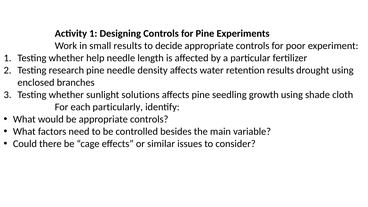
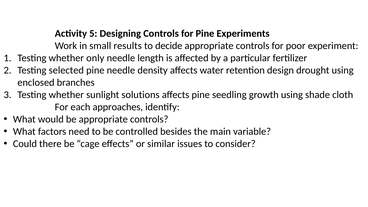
Activity 1: 1 -> 5
help: help -> only
research: research -> selected
retention results: results -> design
particularly: particularly -> approaches
